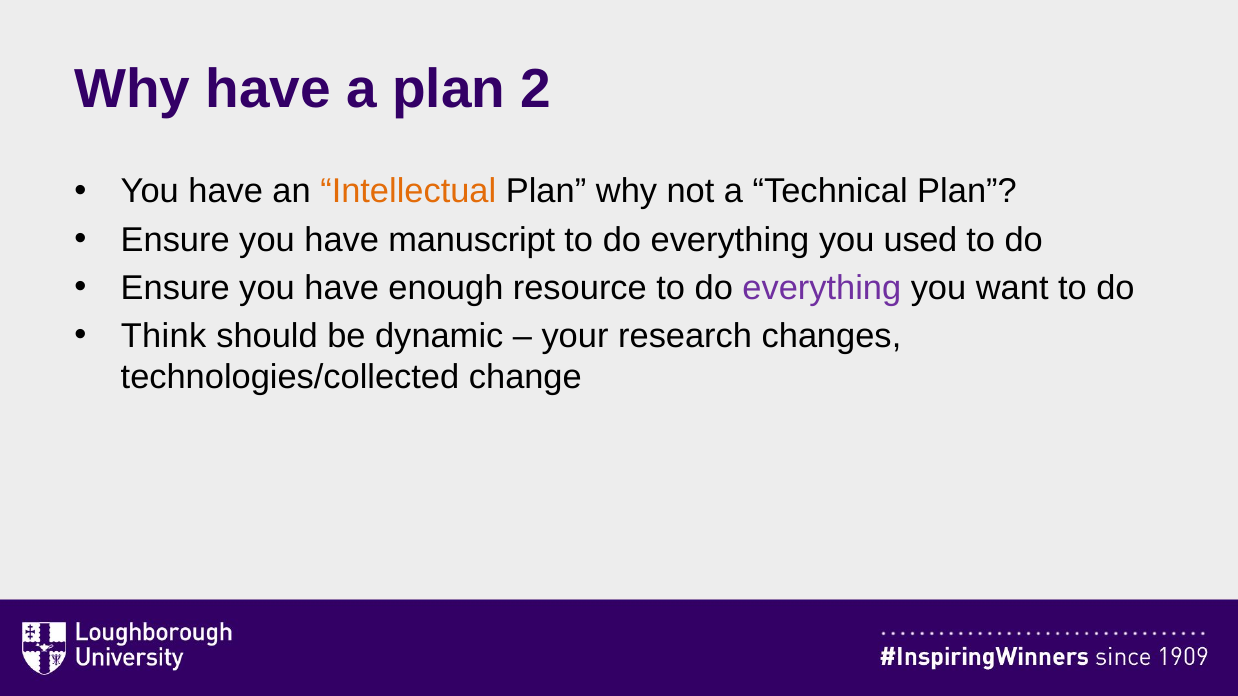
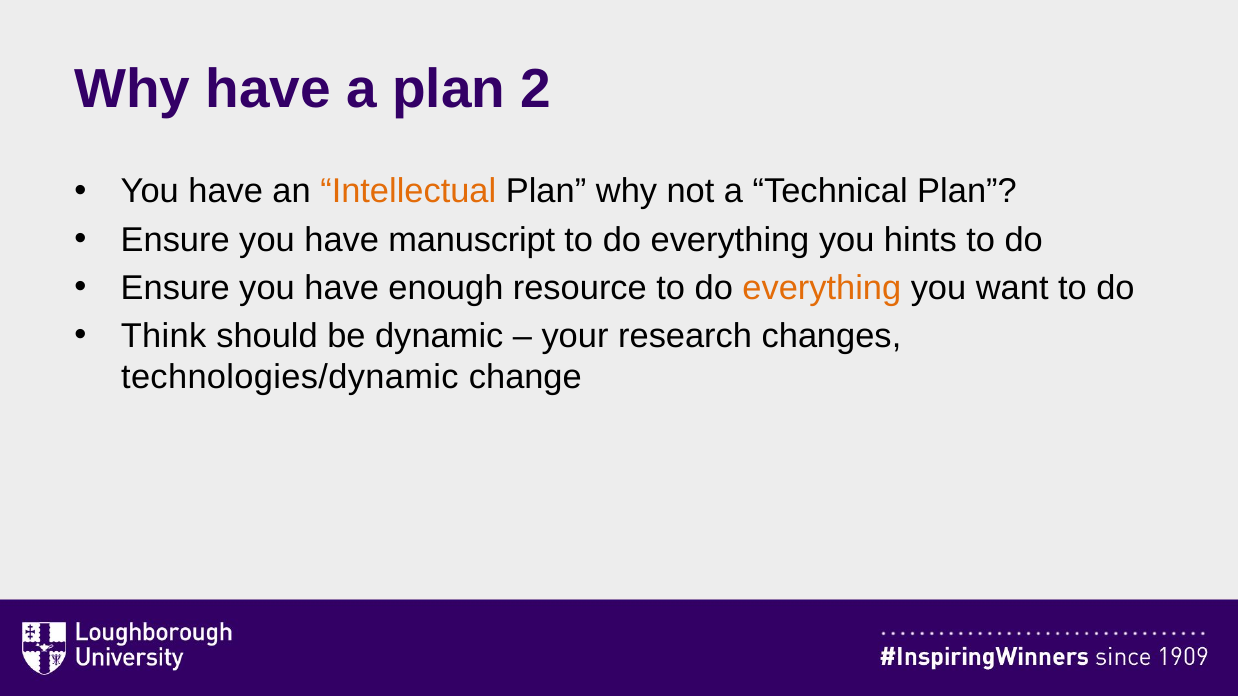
used: used -> hints
everything at (822, 288) colour: purple -> orange
technologies/collected: technologies/collected -> technologies/dynamic
